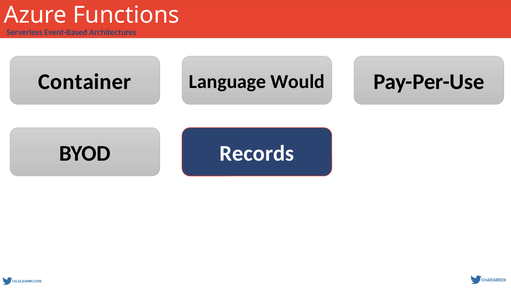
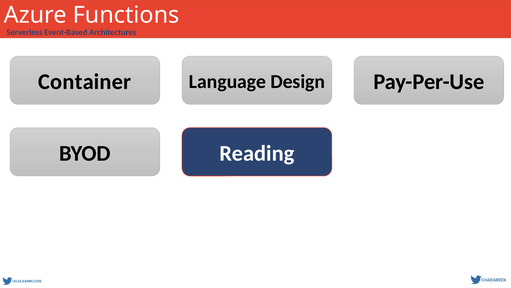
Would: Would -> Design
Records: Records -> Reading
